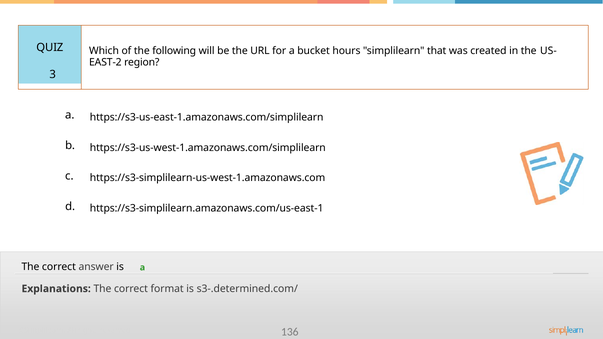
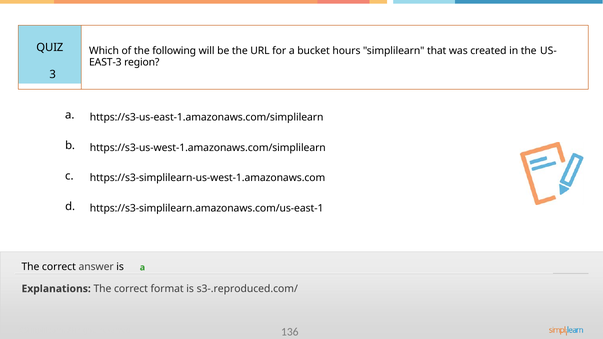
EAST-2: EAST-2 -> EAST-3
s3-.determined.com/: s3-.determined.com/ -> s3-.reproduced.com/
